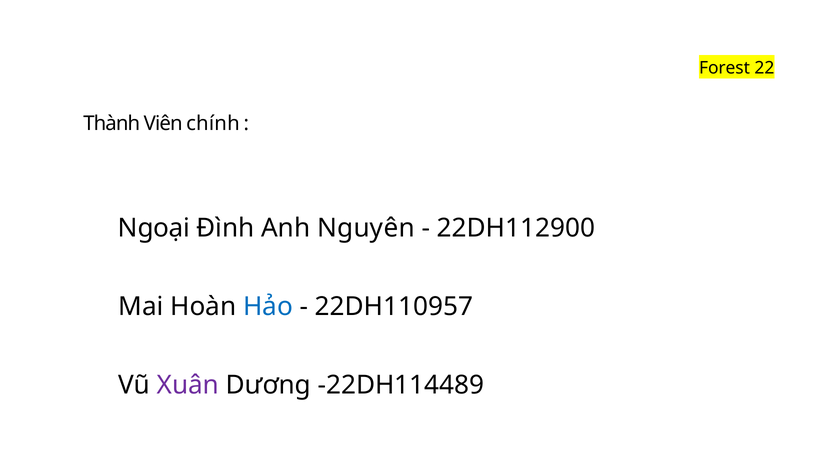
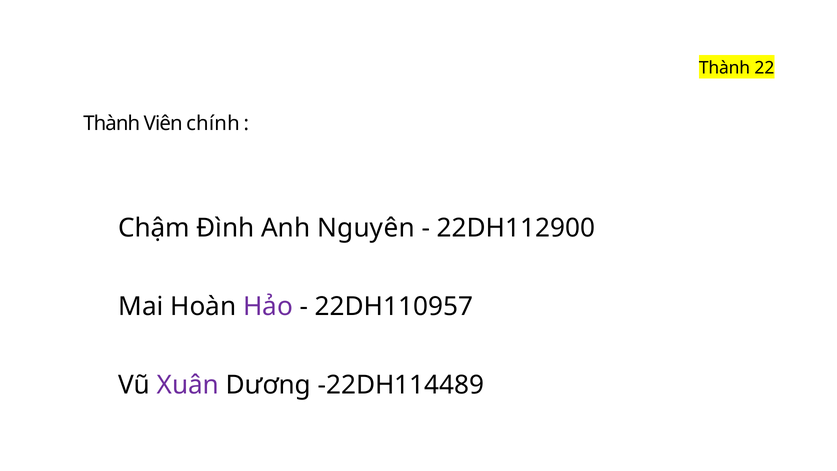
Forest at (724, 68): Forest -> Thành
Ngoại: Ngoại -> Chậm
Hảo colour: blue -> purple
